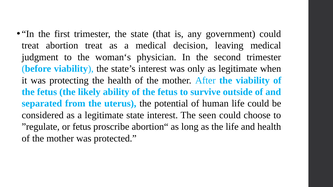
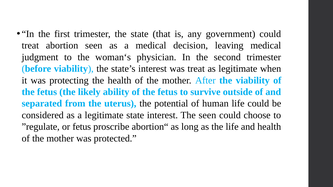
abortion treat: treat -> seen
was only: only -> treat
